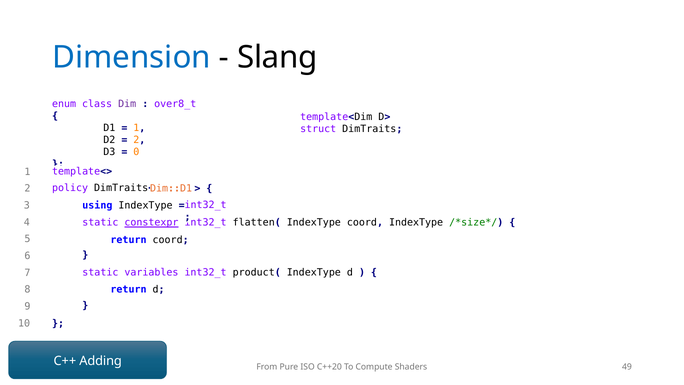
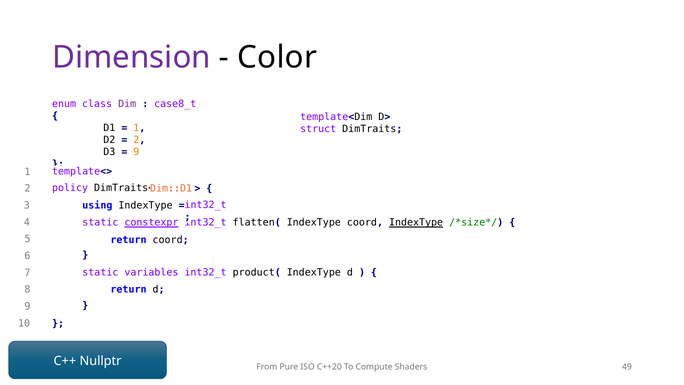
Dimension colour: blue -> purple
Slang: Slang -> Color
over8_t: over8_t -> case8_t
0 at (136, 152): 0 -> 9
IndexType at (416, 223) underline: none -> present
Adding: Adding -> Nullptr
